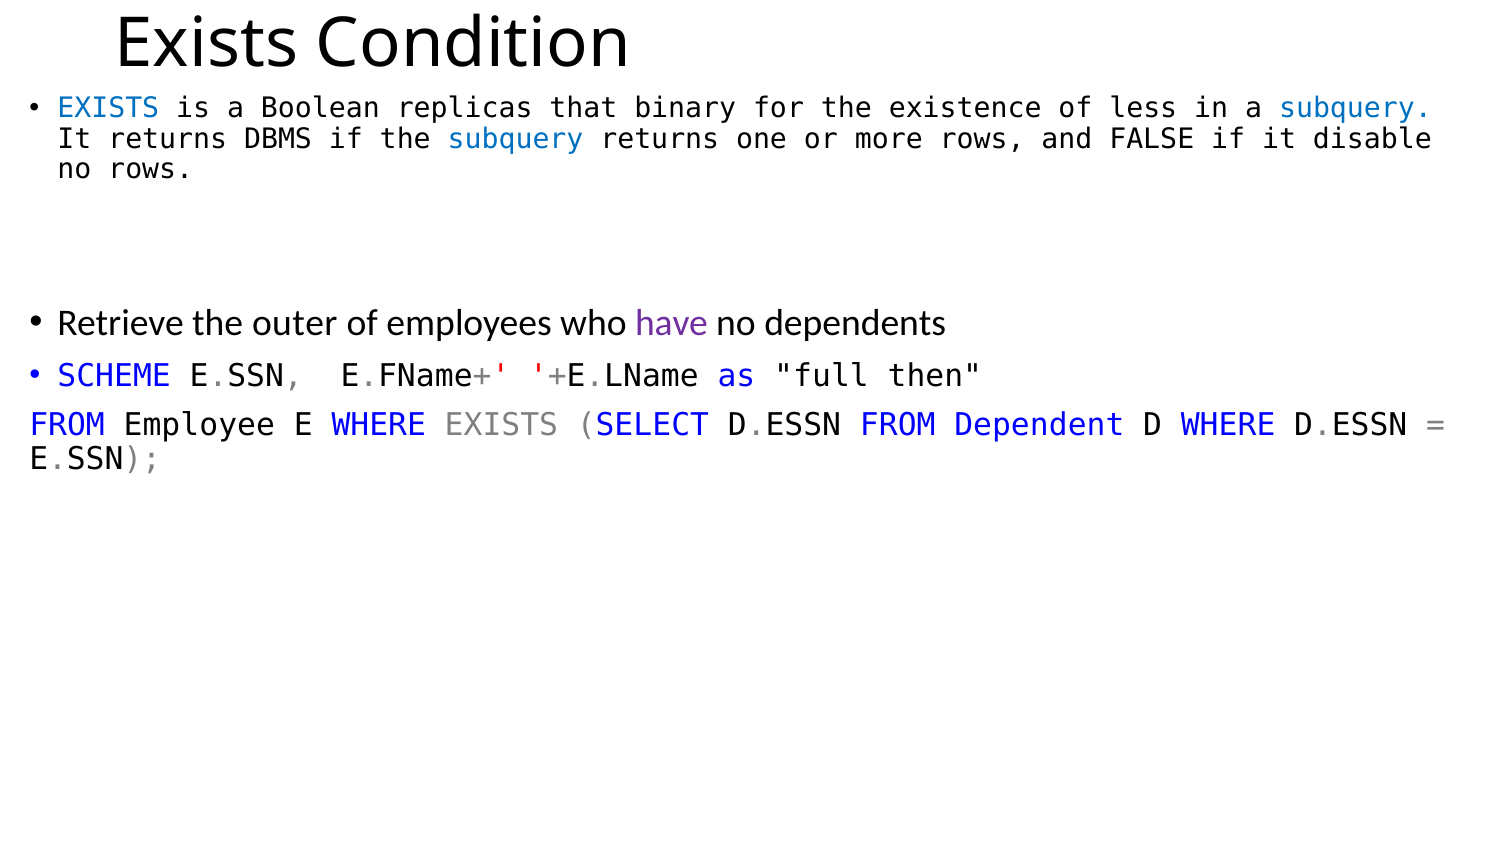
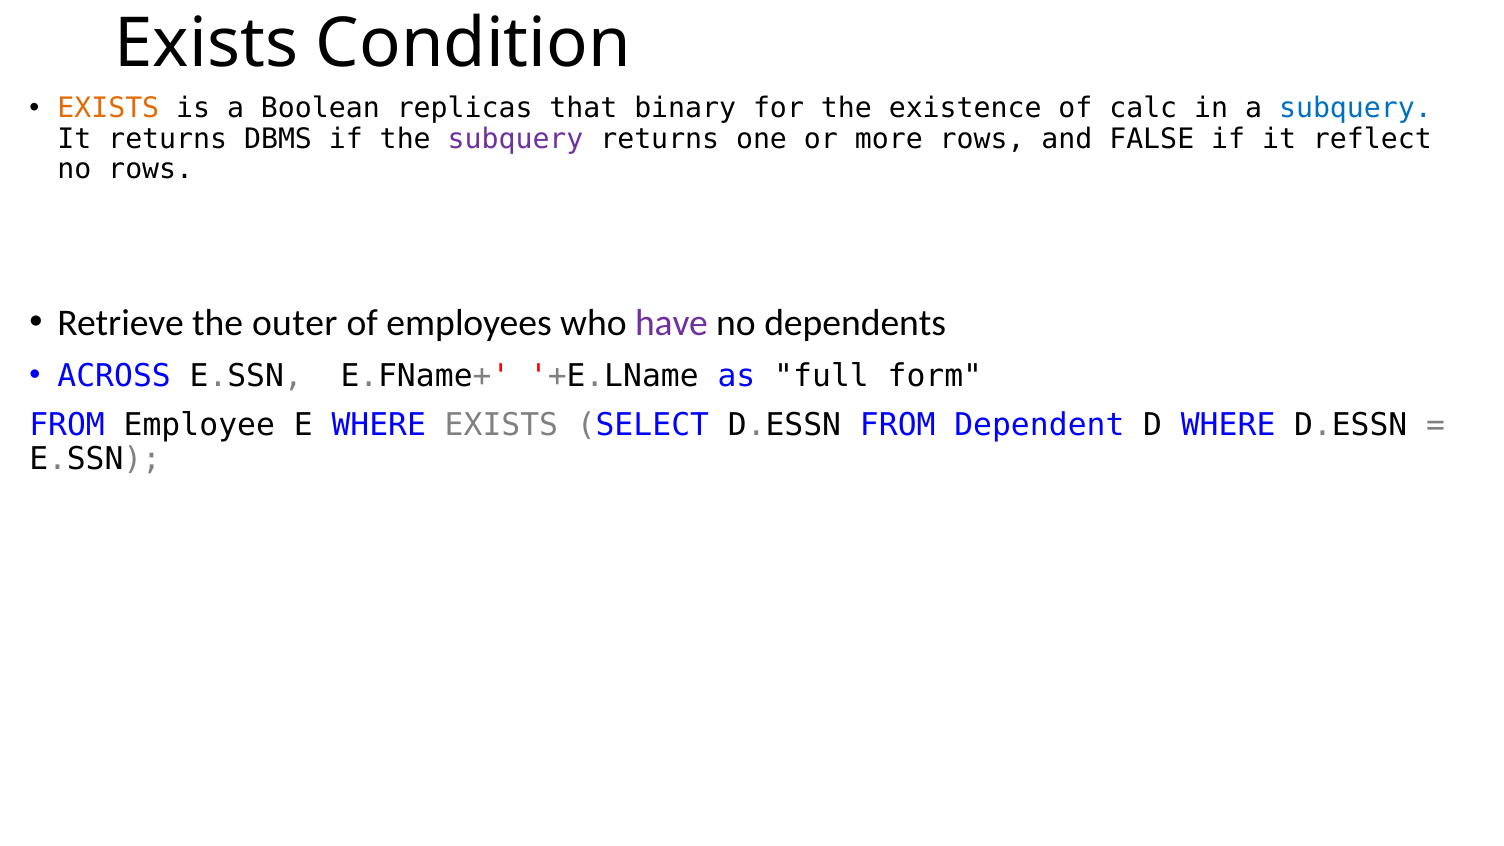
EXISTS at (108, 108) colour: blue -> orange
less: less -> calc
subquery at (516, 139) colour: blue -> purple
disable: disable -> reflect
SCHEME: SCHEME -> ACROSS
then: then -> form
